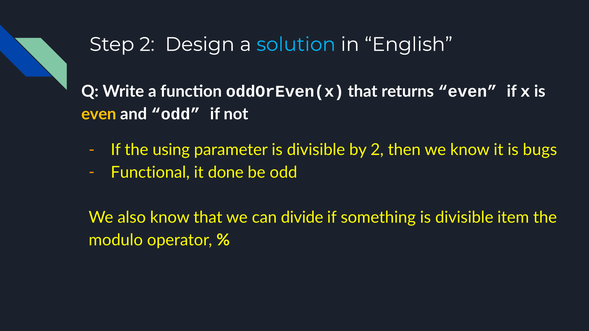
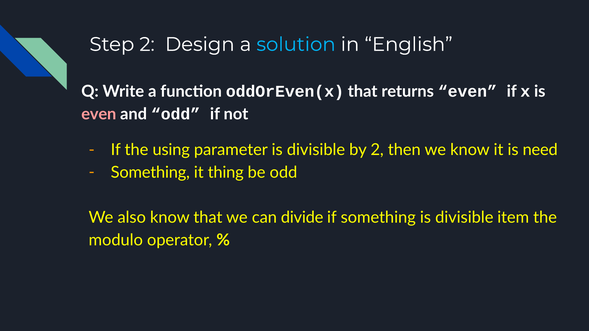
even at (99, 114) colour: yellow -> pink
bugs: bugs -> need
Functional at (150, 173): Functional -> Something
done: done -> thing
